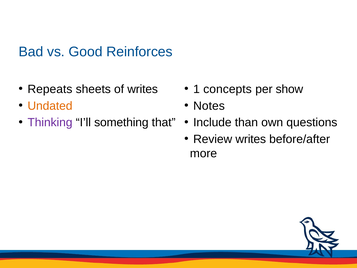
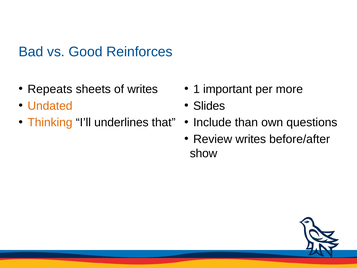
concepts: concepts -> important
show: show -> more
Notes: Notes -> Slides
Thinking colour: purple -> orange
something: something -> underlines
more: more -> show
